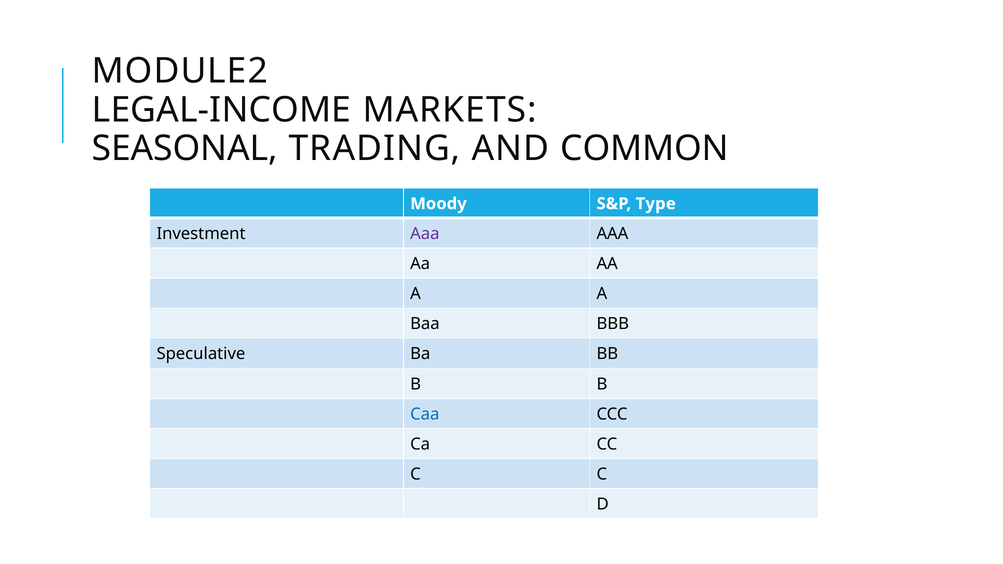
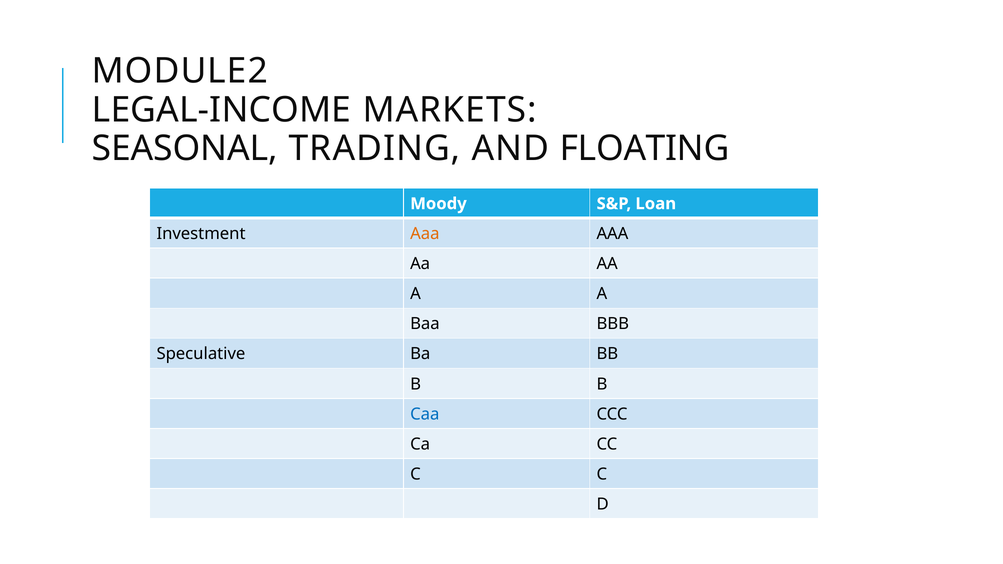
COMMON: COMMON -> FLOATING
Type: Type -> Loan
Aaa at (425, 234) colour: purple -> orange
